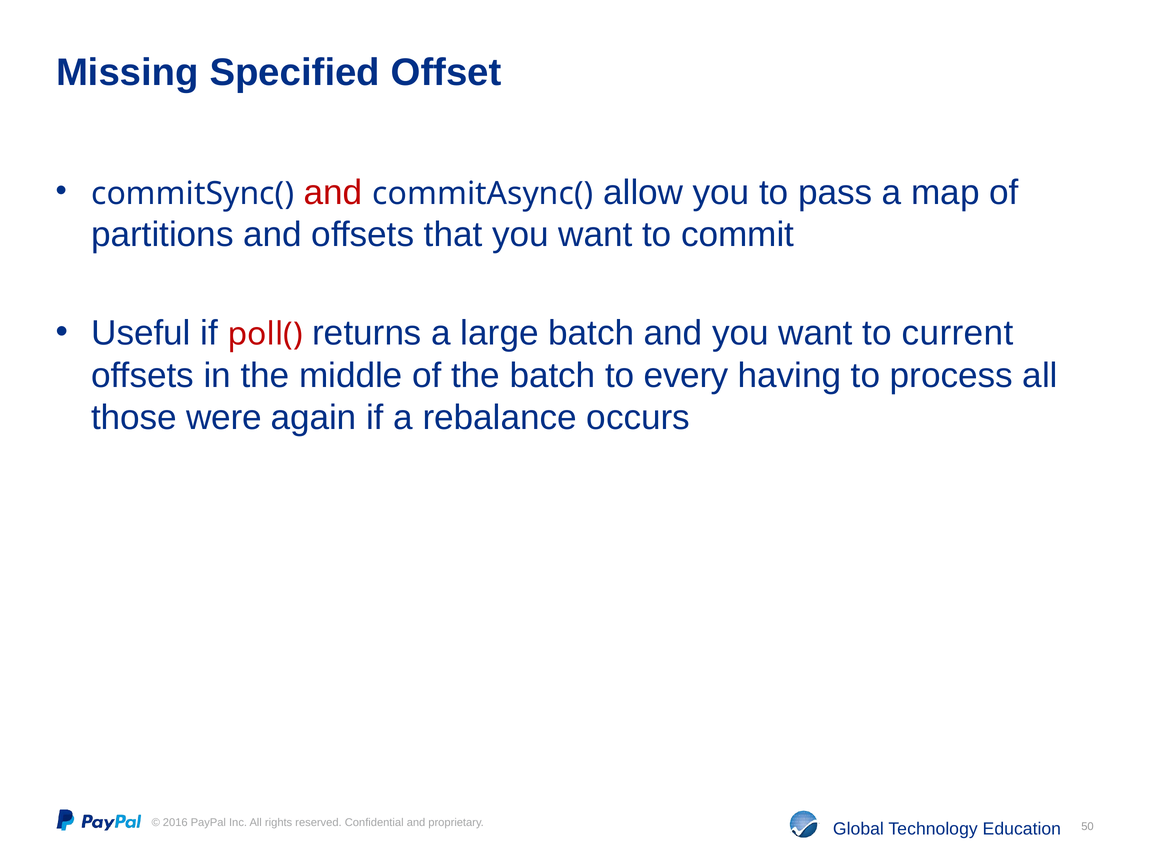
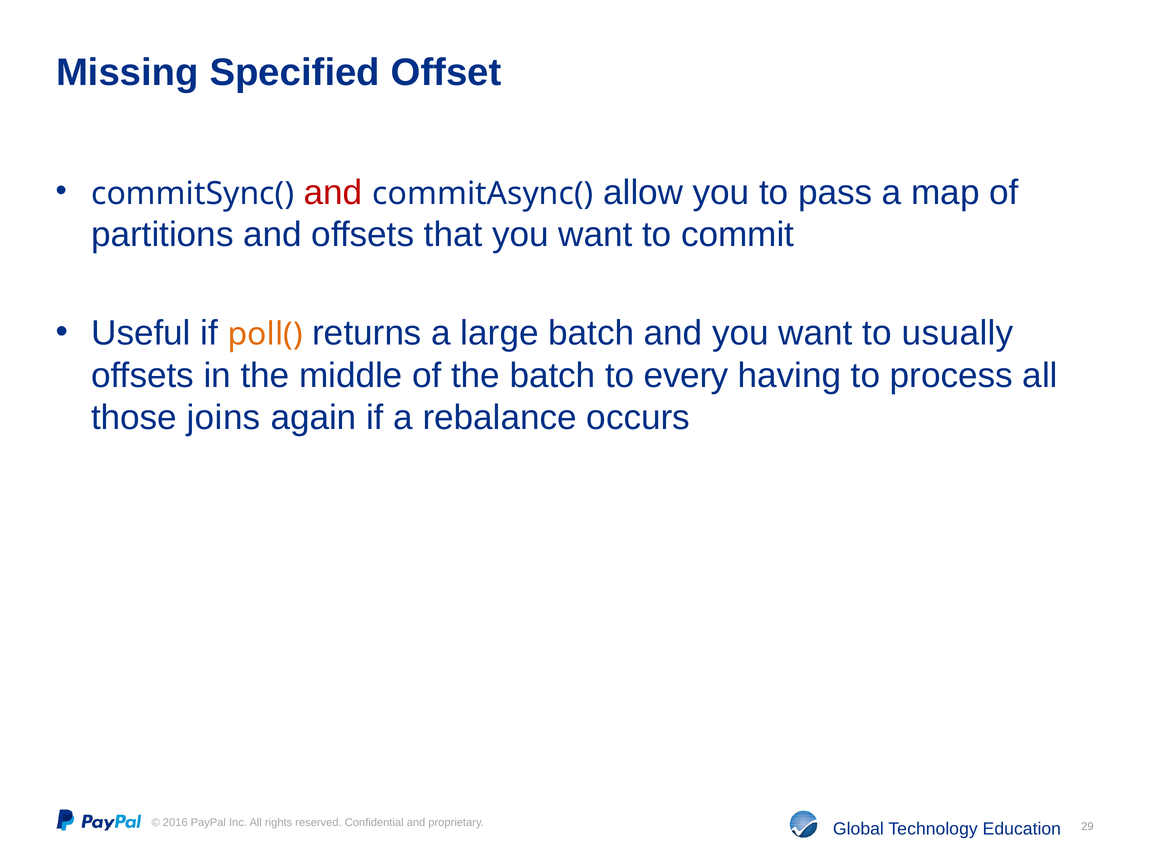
poll( colour: red -> orange
current: current -> usually
were: were -> joins
50: 50 -> 29
